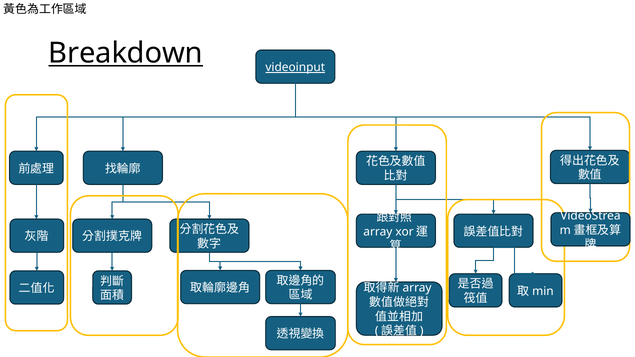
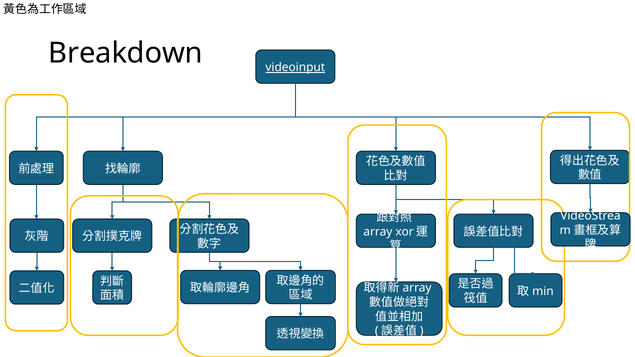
Breakdown underline: present -> none
